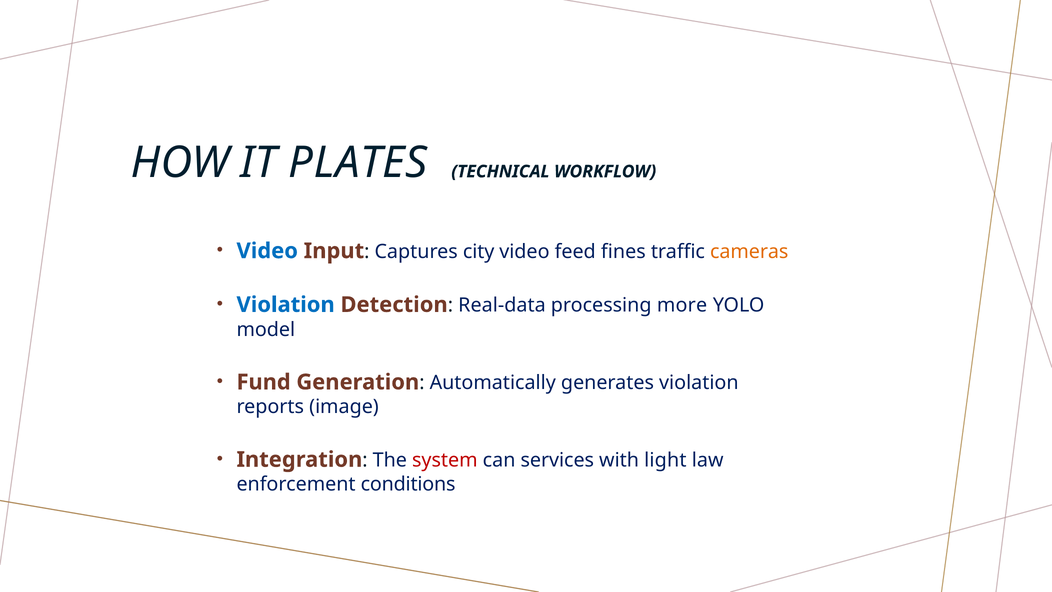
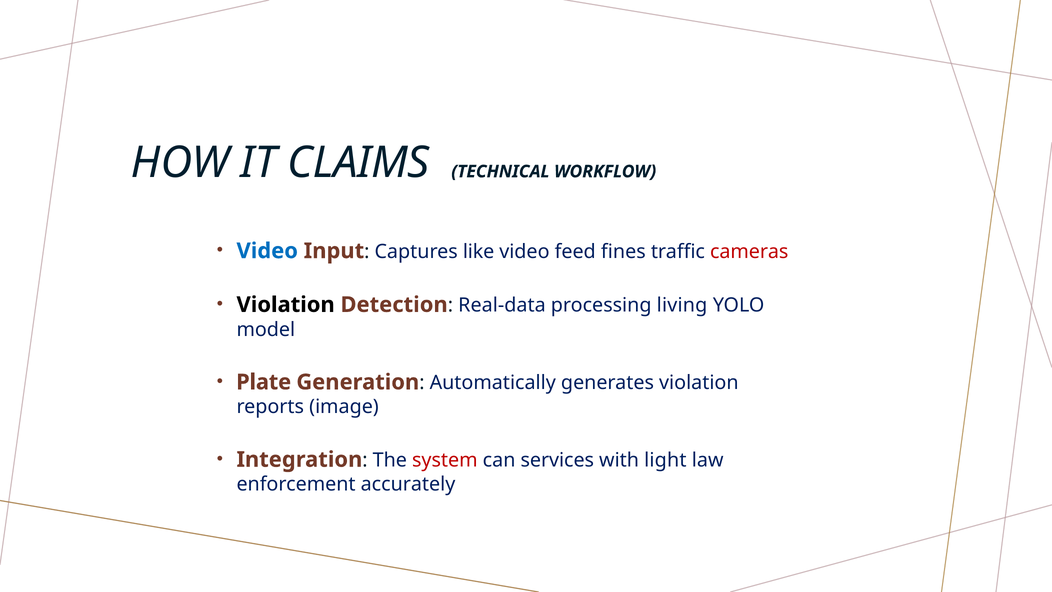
PLATES: PLATES -> CLAIMS
city: city -> like
cameras colour: orange -> red
Violation at (286, 305) colour: blue -> black
more: more -> living
Fund: Fund -> Plate
conditions: conditions -> accurately
